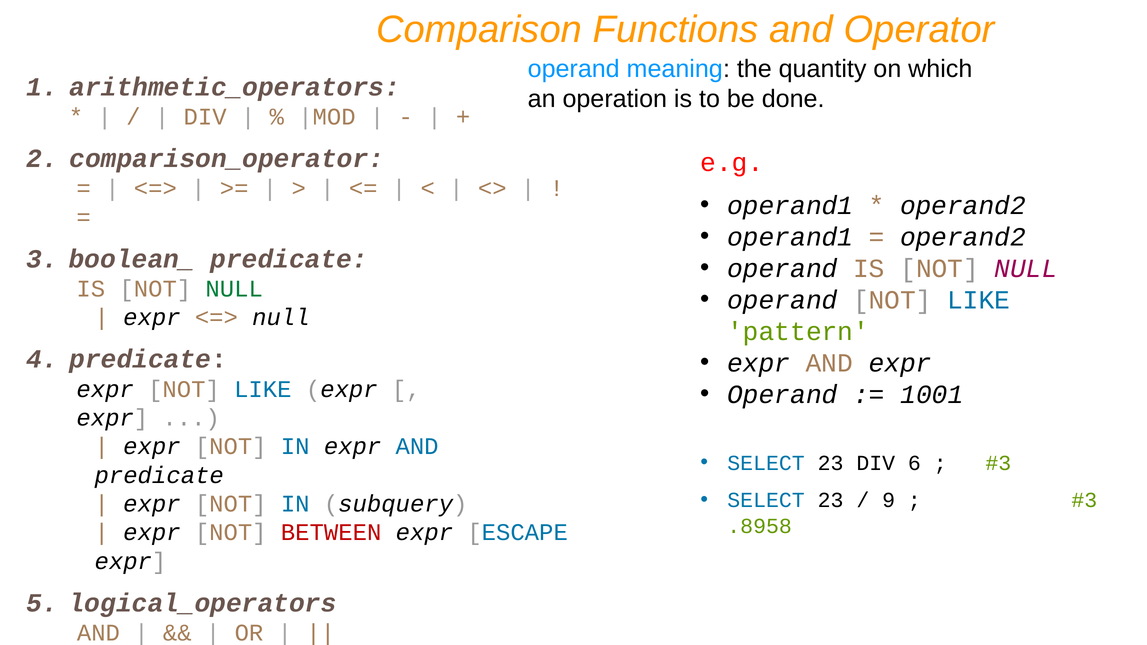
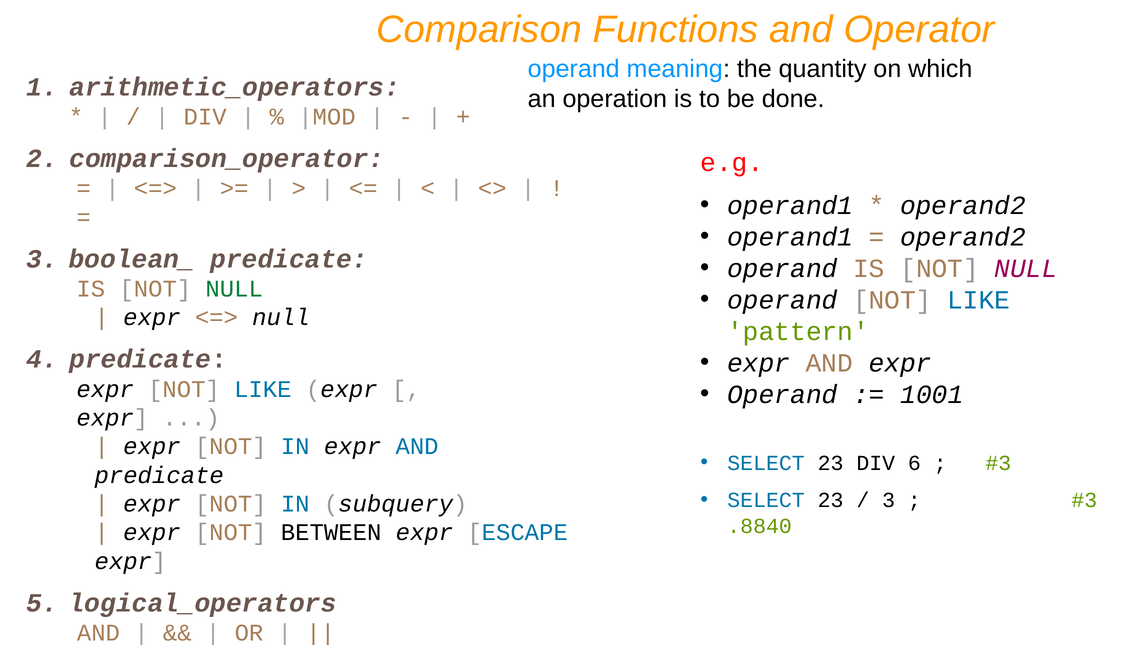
9 at (889, 500): 9 -> 3
.8958: .8958 -> .8840
BETWEEN colour: red -> black
